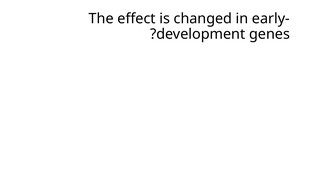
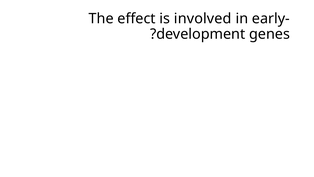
changed: changed -> involved
